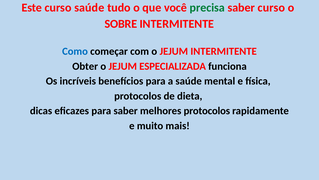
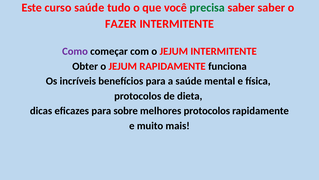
saber curso: curso -> saber
SOBRE: SOBRE -> FAZER
Como colour: blue -> purple
JEJUM ESPECIALIZADA: ESPECIALIZADA -> RAPIDAMENTE
para saber: saber -> sobre
